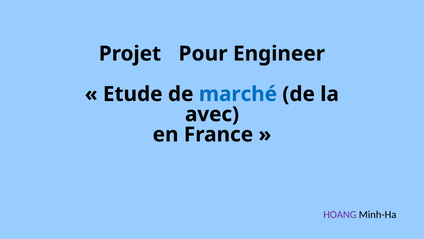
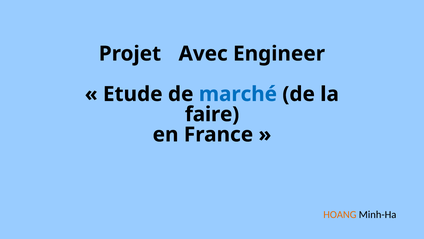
Pour: Pour -> Avec
avec: avec -> faire
HOANG colour: purple -> orange
